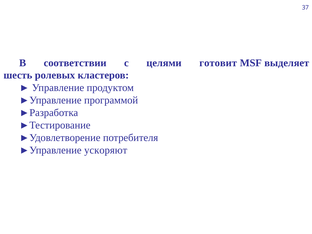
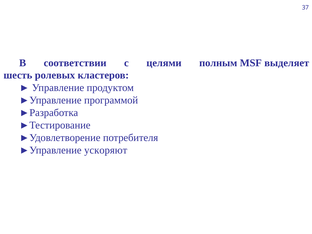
готовит: готовит -> полным
